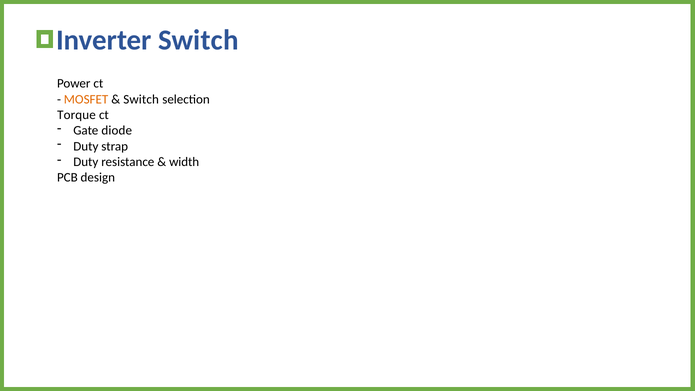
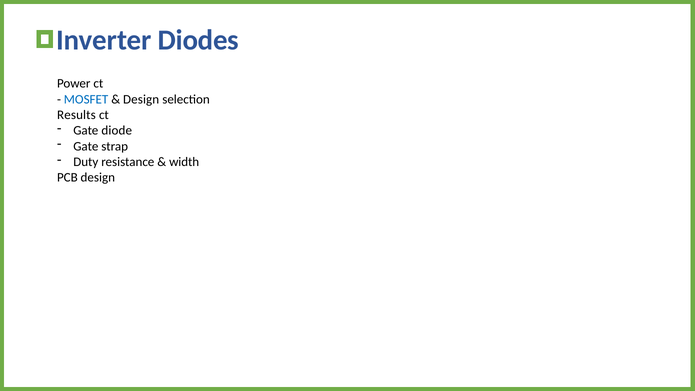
Inverter Switch: Switch -> Diodes
MOSFET colour: orange -> blue
Switch at (141, 99): Switch -> Design
Torque: Torque -> Results
Duty at (86, 146): Duty -> Gate
